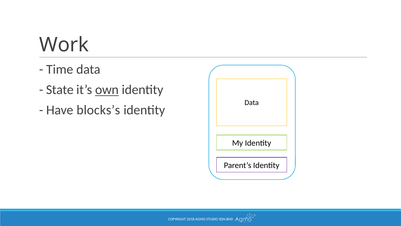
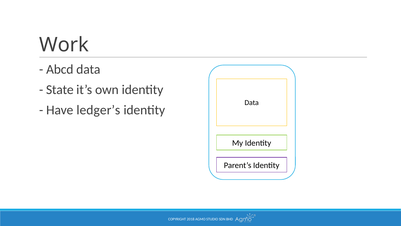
Time: Time -> Abcd
own underline: present -> none
blocks’s: blocks’s -> ledger’s
